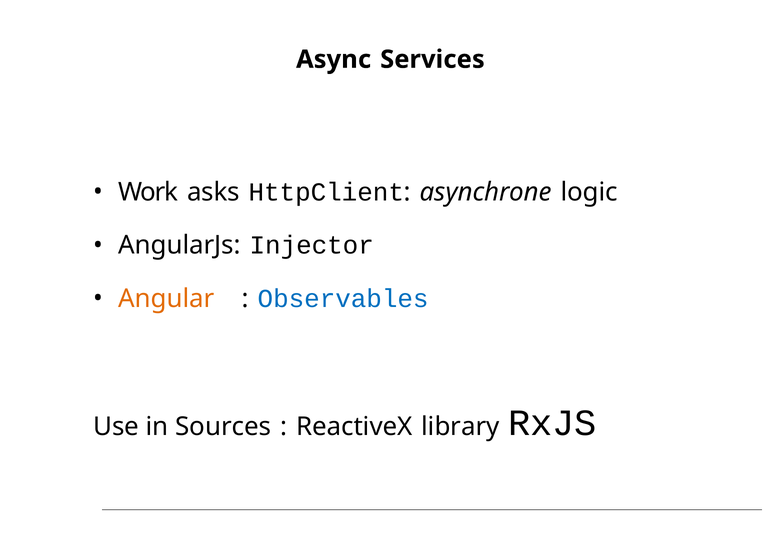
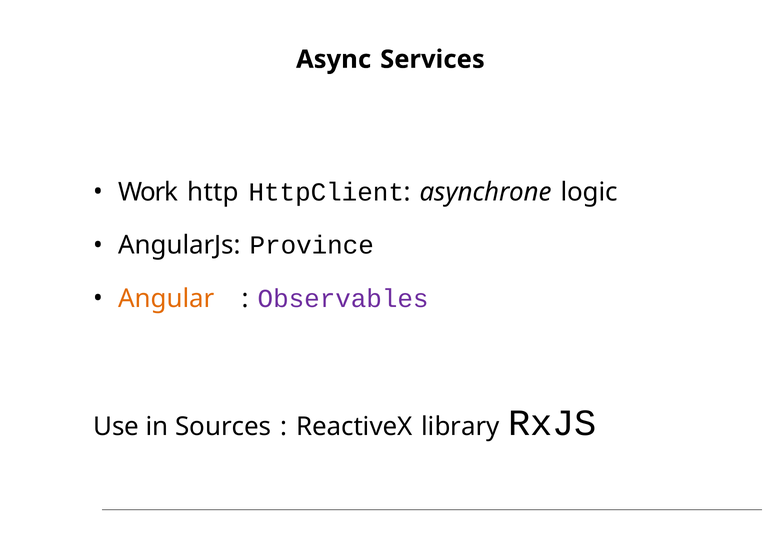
asks: asks -> http
Injector: Injector -> Province
Observables colour: blue -> purple
